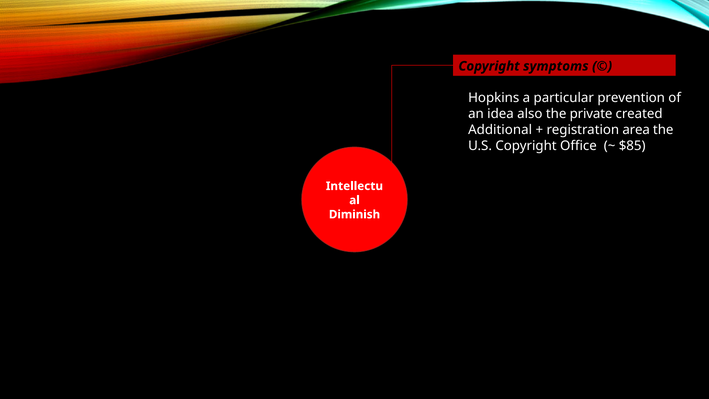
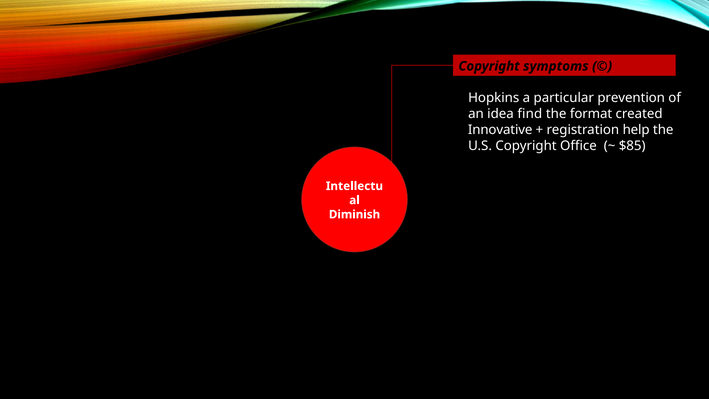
also: also -> find
private: private -> format
Additional: Additional -> Innovative
area: area -> help
